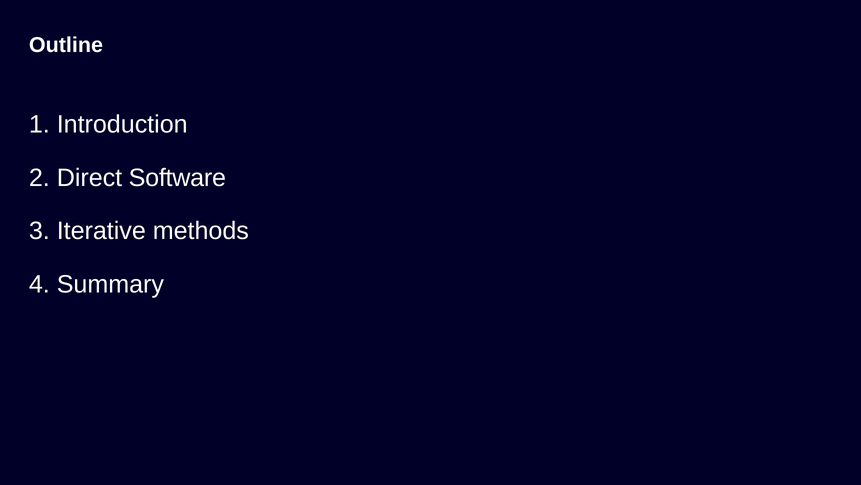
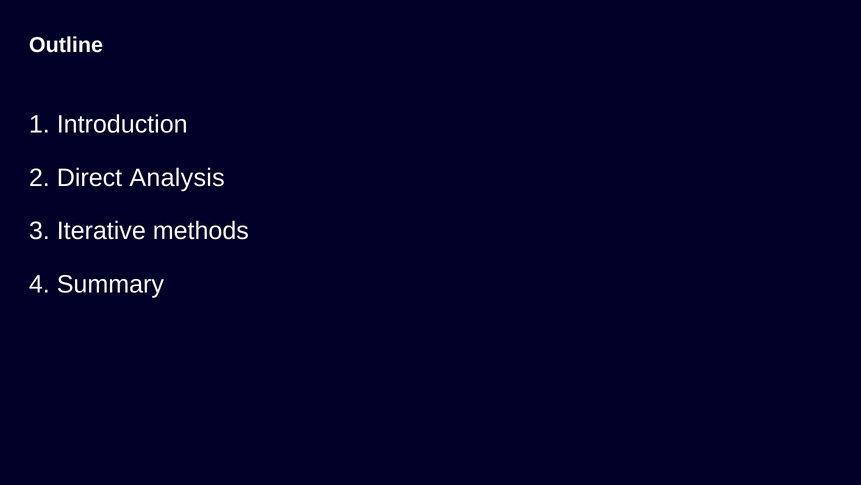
Direct Software: Software -> Analysis
